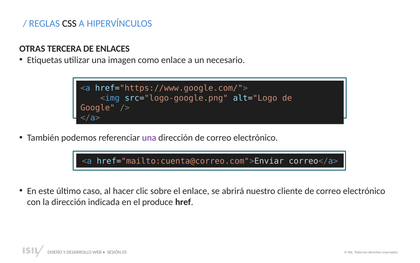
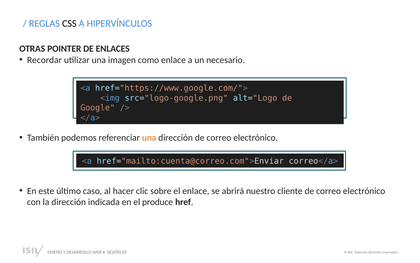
TERCERA: TERCERA -> POINTER
Etiquetas: Etiquetas -> Recordar
una at (149, 138) colour: purple -> orange
